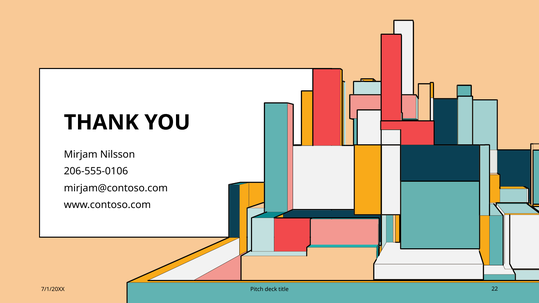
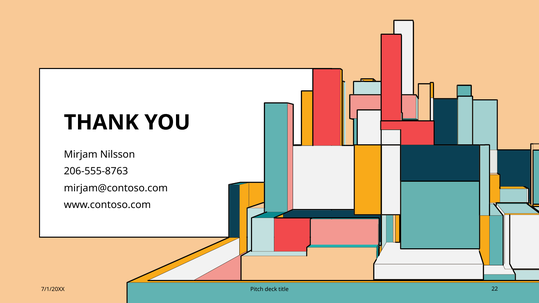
206-555-0106: 206-555-0106 -> 206-555-8763
